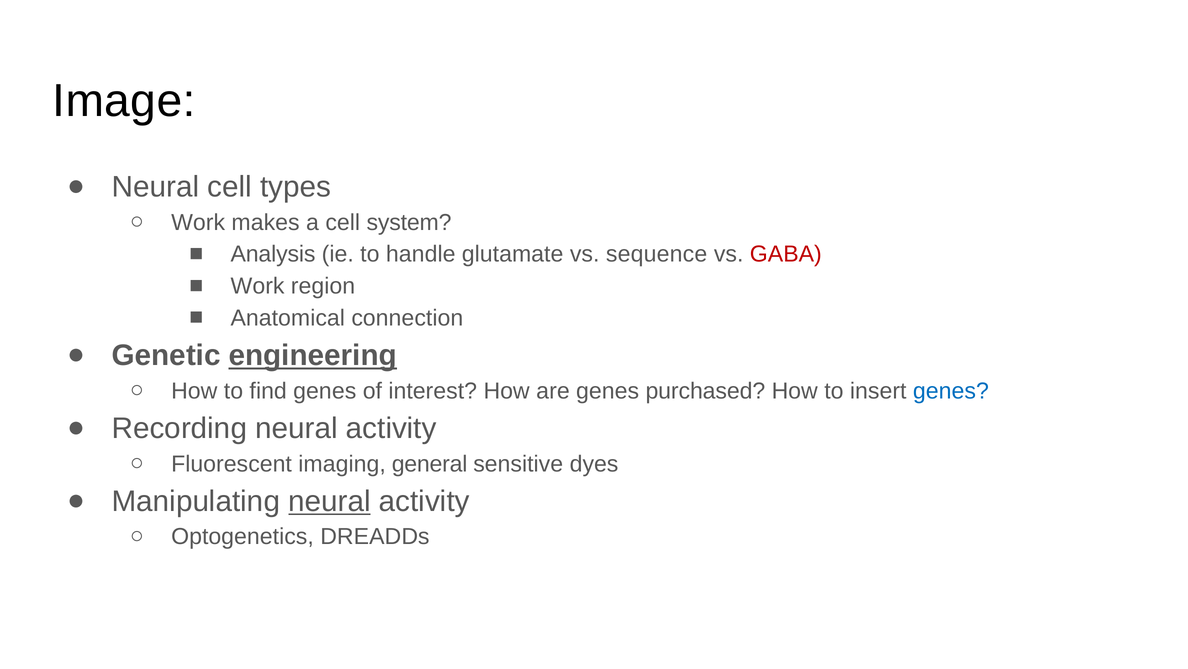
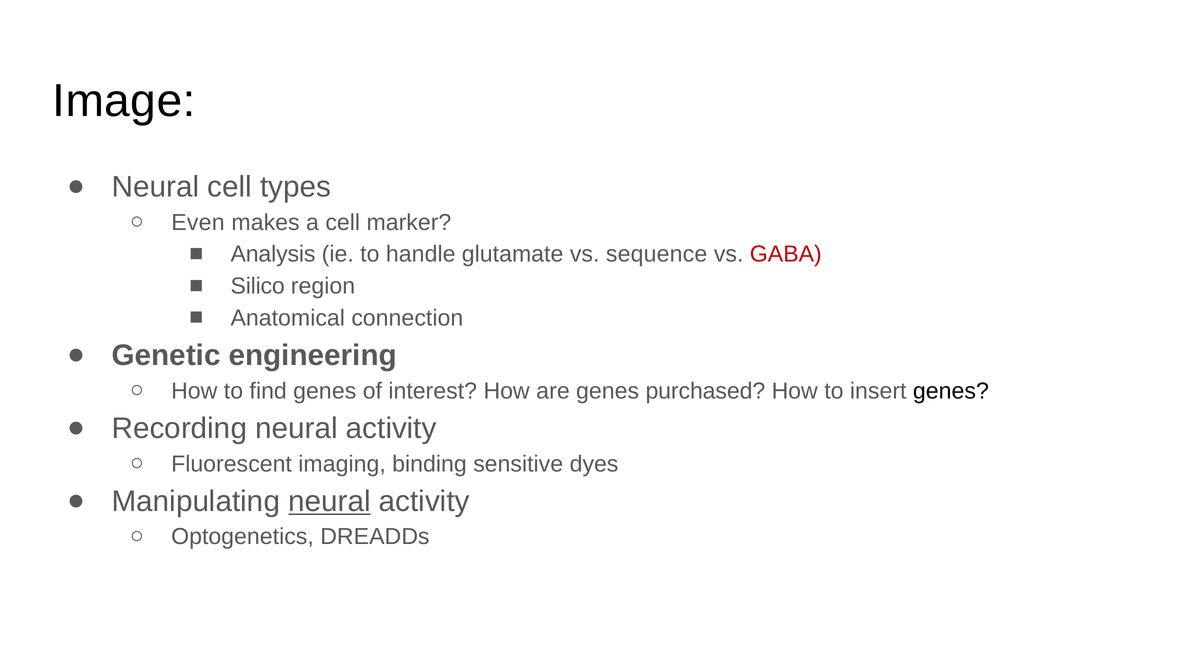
Work at (198, 222): Work -> Even
system: system -> marker
Work at (258, 286): Work -> Silico
engineering underline: present -> none
genes at (951, 391) colour: blue -> black
general: general -> binding
